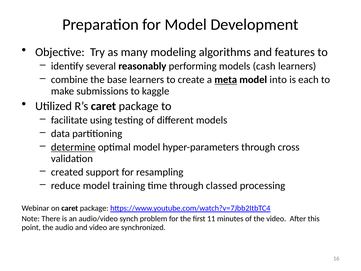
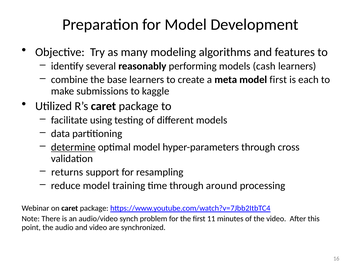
meta underline: present -> none
model into: into -> first
created: created -> returns
classed: classed -> around
